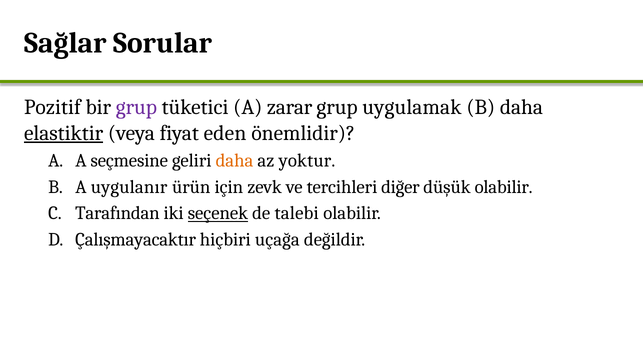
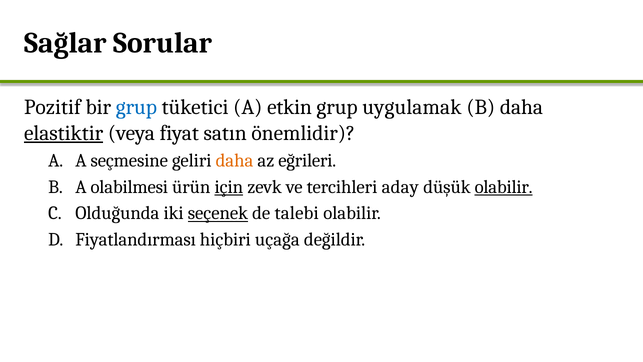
grup at (136, 107) colour: purple -> blue
zarar: zarar -> etkin
eden: eden -> satın
yoktur: yoktur -> eğrileri
uygulanır: uygulanır -> olabilmesi
için underline: none -> present
diğer: diğer -> aday
olabilir at (504, 187) underline: none -> present
Tarafından: Tarafından -> Olduğunda
Çalışmayacaktır: Çalışmayacaktır -> Fiyatlandırması
